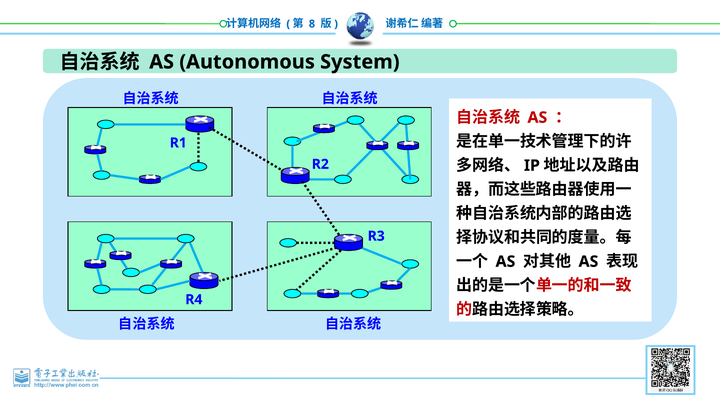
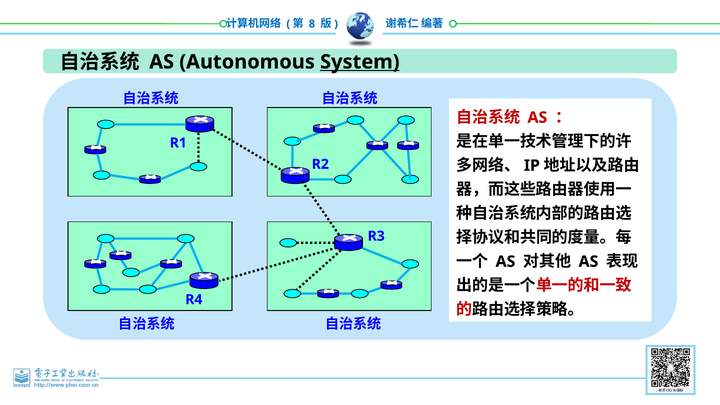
System underline: none -> present
